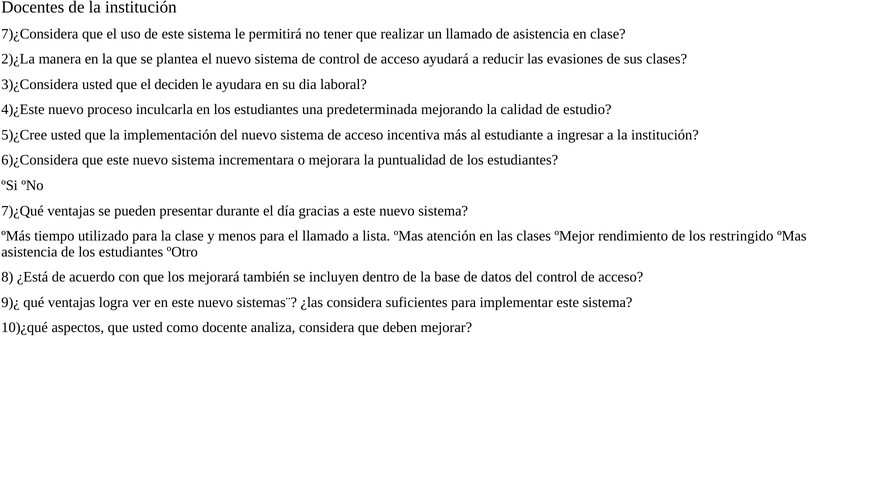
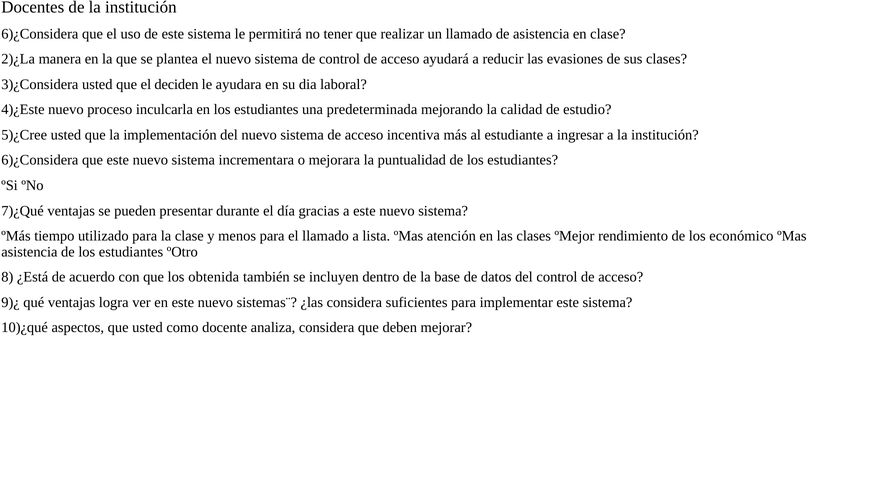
7)¿Considera at (40, 34): 7)¿Considera -> 6)¿Considera
restringido: restringido -> económico
mejorará: mejorará -> obtenida
